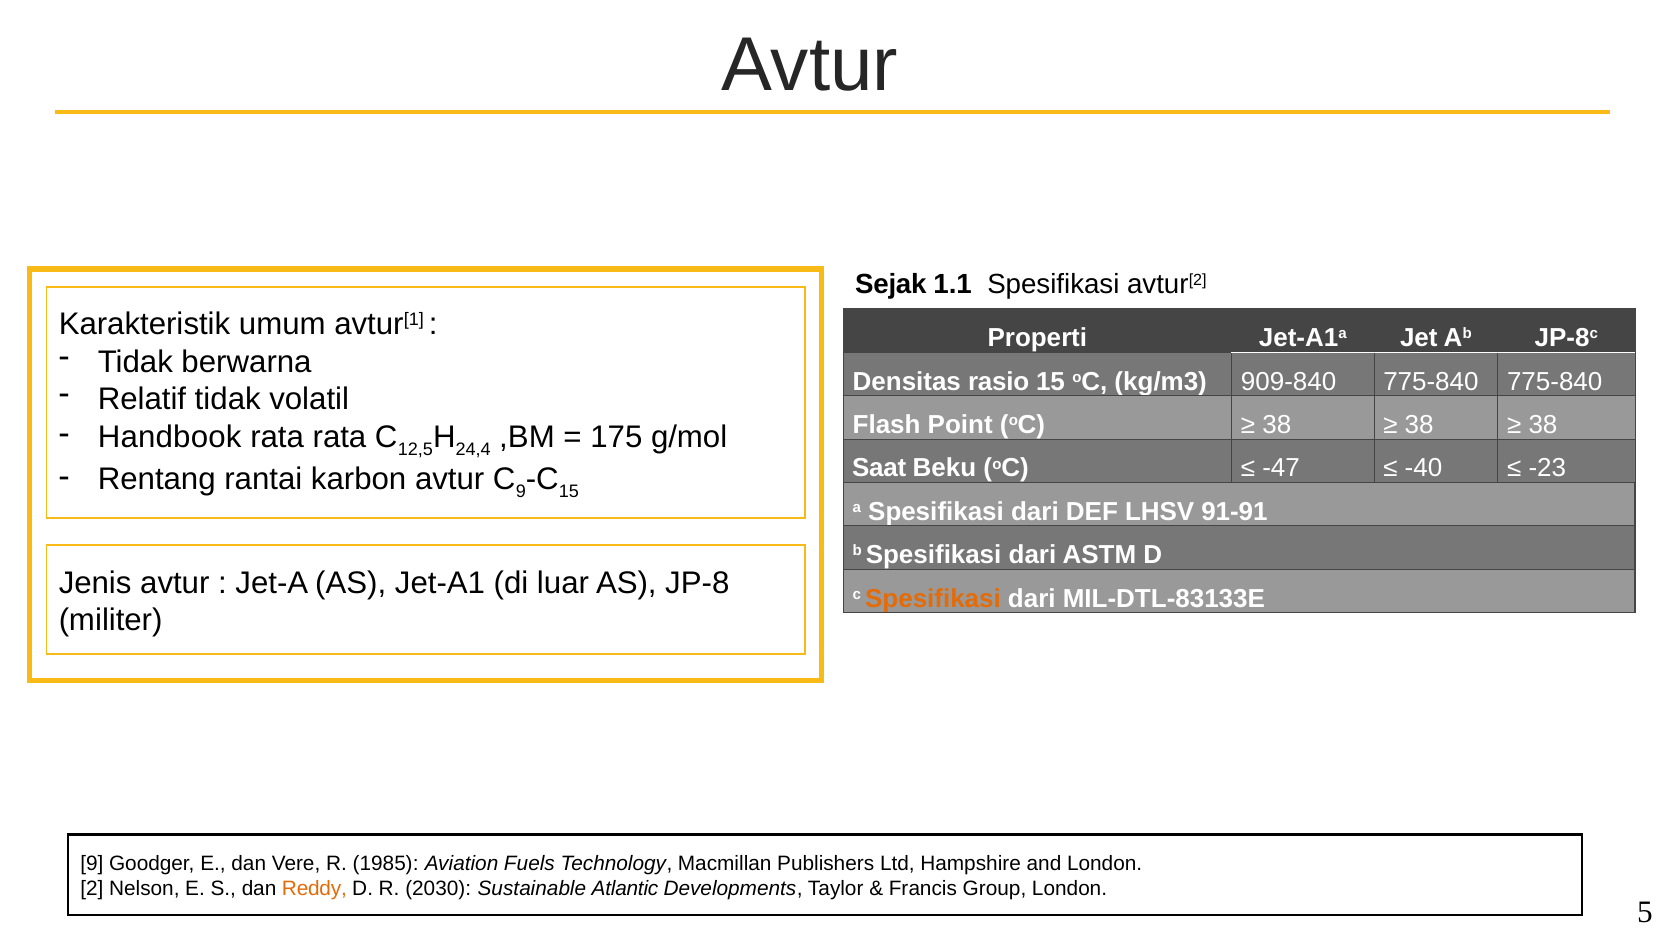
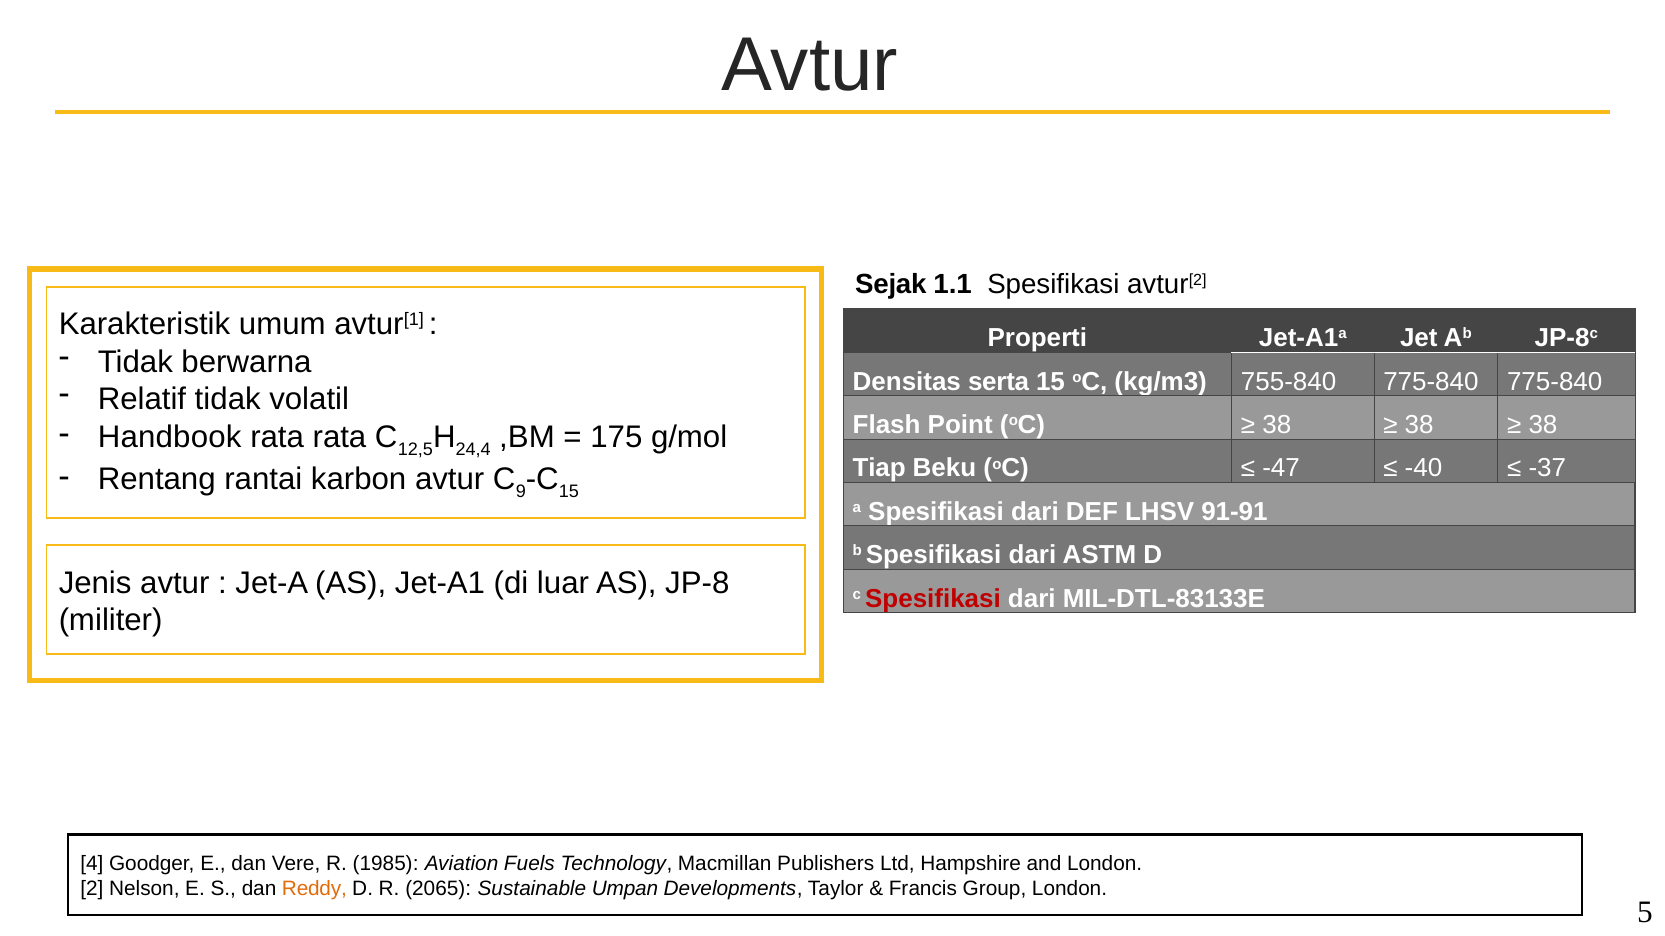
rasio: rasio -> serta
909-840: 909-840 -> 755-840
Saat: Saat -> Tiap
-23: -23 -> -37
Spesifikasi at (933, 599) colour: orange -> red
9 at (92, 864): 9 -> 4
2030: 2030 -> 2065
Atlantic: Atlantic -> Umpan
